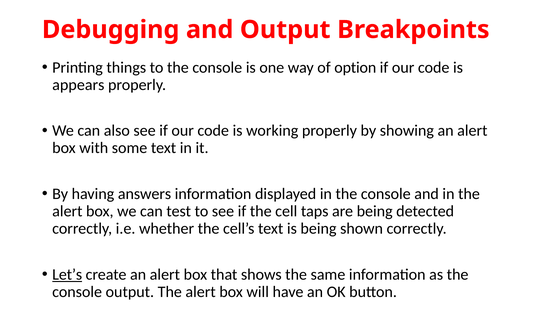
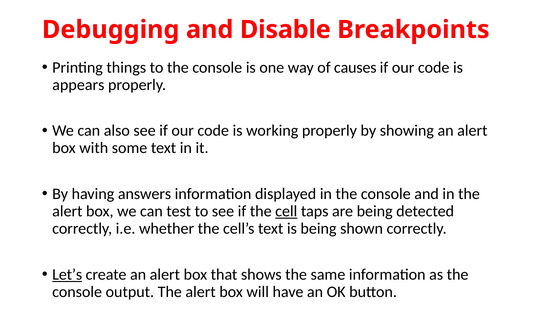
and Output: Output -> Disable
option: option -> causes
cell underline: none -> present
